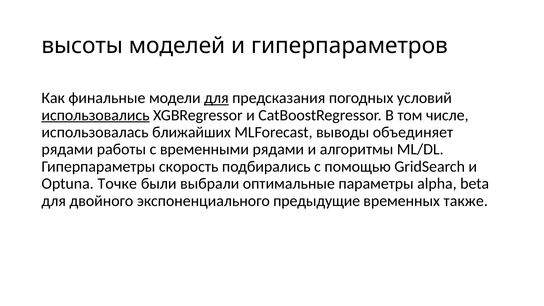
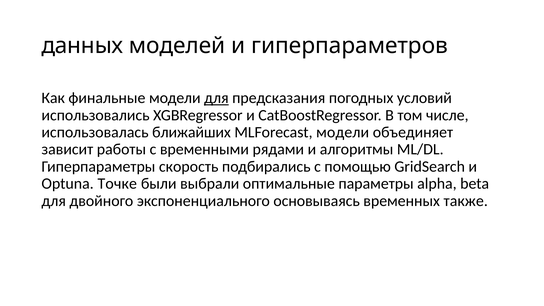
высоты: высоты -> данных
использовались underline: present -> none
MLForecast выводы: выводы -> модели
рядами at (67, 149): рядами -> зависит
предыдущие: предыдущие -> основываясь
